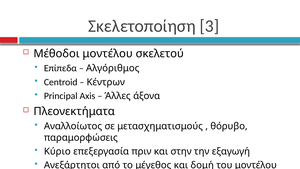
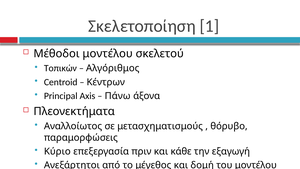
3: 3 -> 1
Επίπεδα: Επίπεδα -> Τοπικών
Άλλες: Άλλες -> Πάνω
στην: στην -> κάθε
